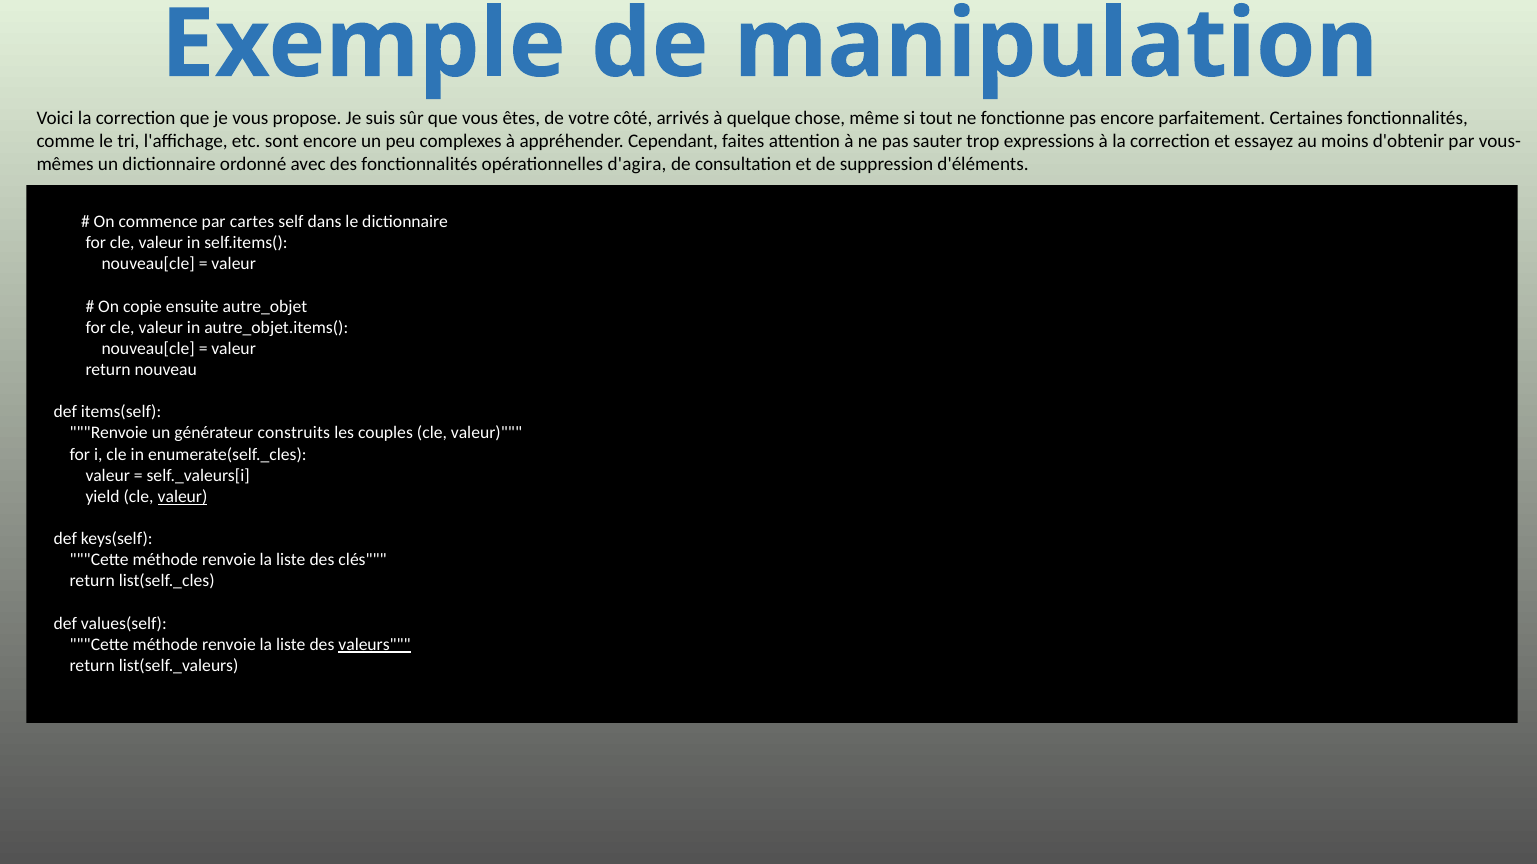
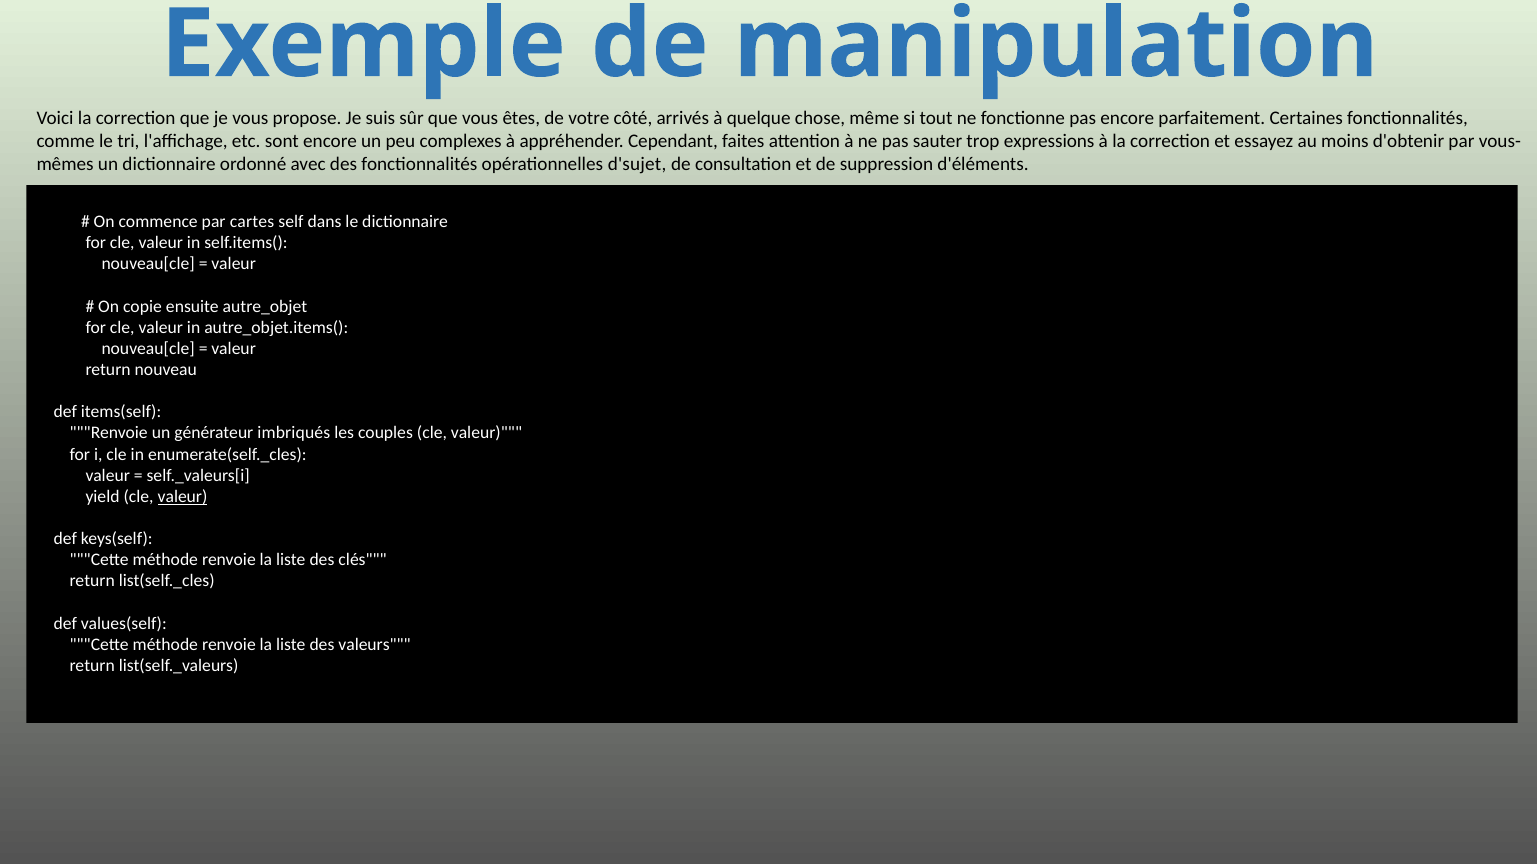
d'agira: d'agira -> d'sujet
construits: construits -> imbriqués
valeurs underline: present -> none
